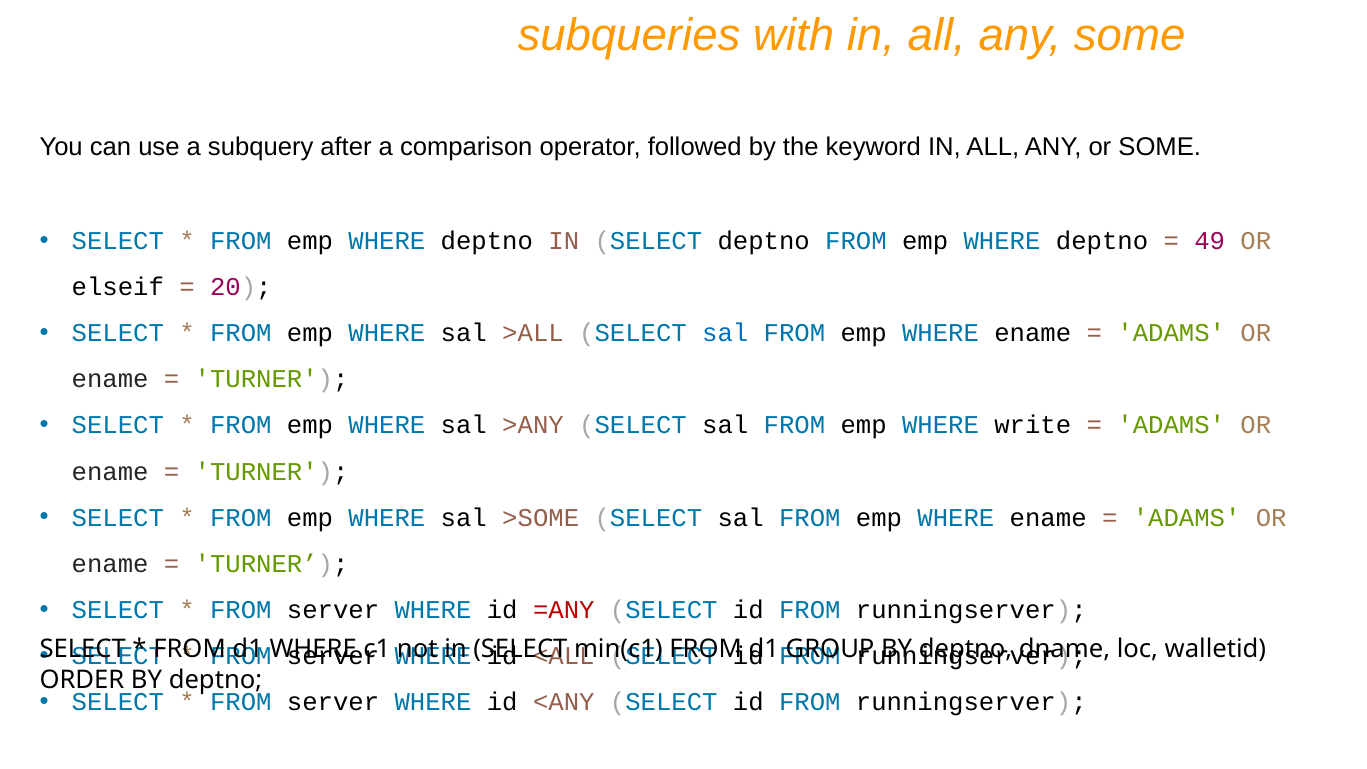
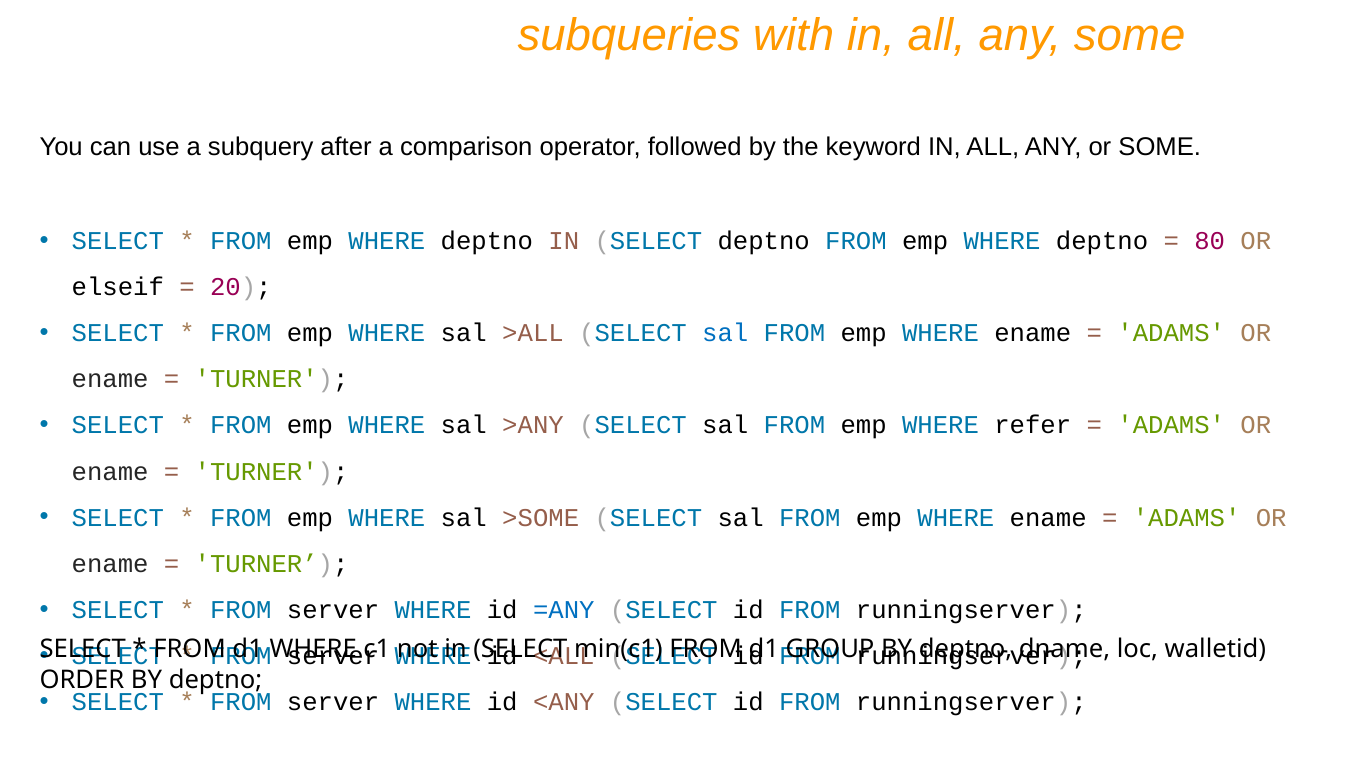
49: 49 -> 80
write: write -> refer
=ANY colour: red -> blue
